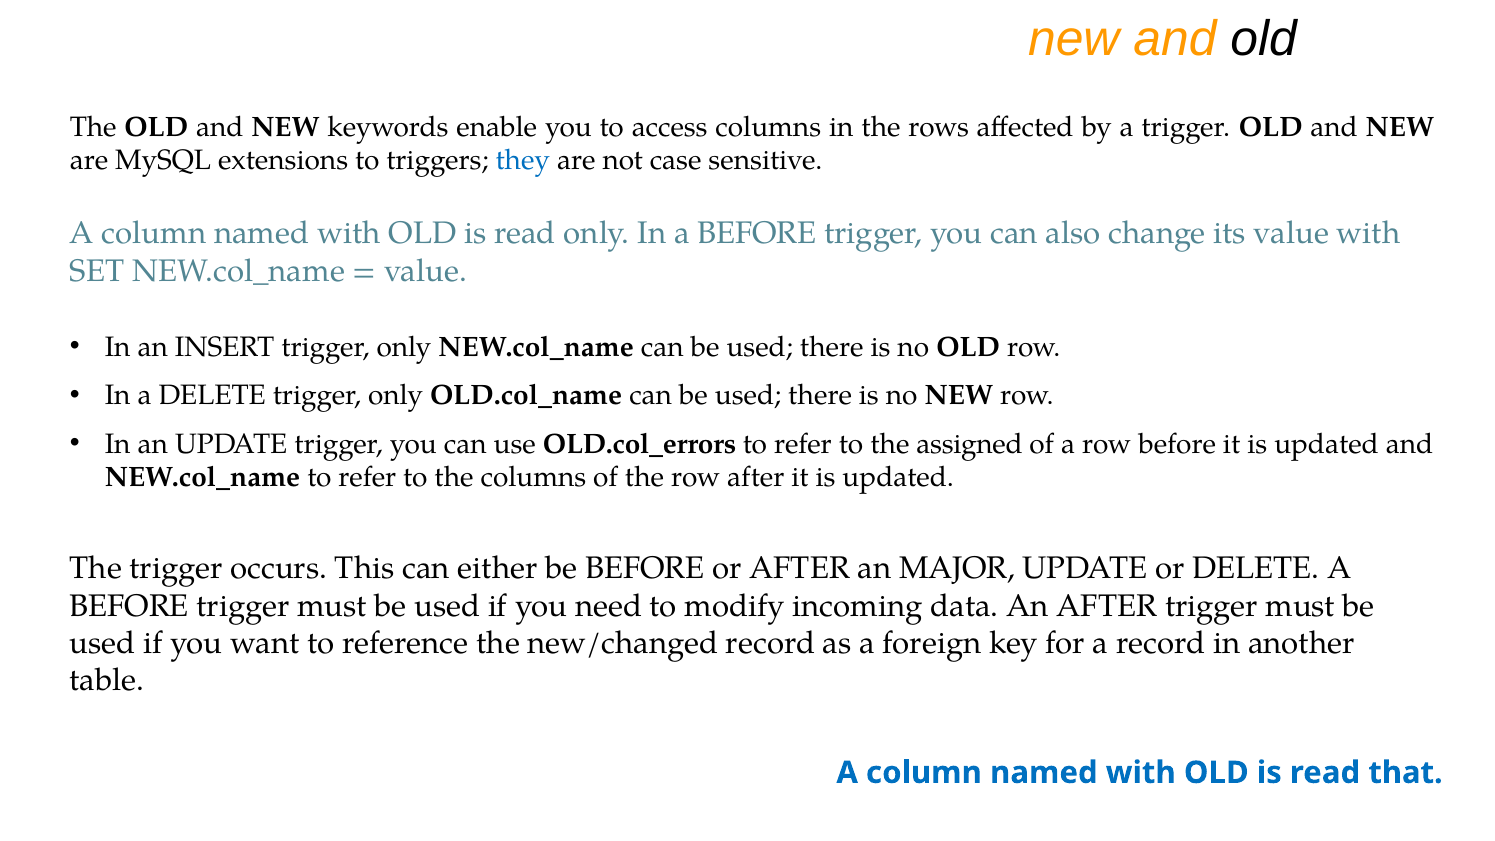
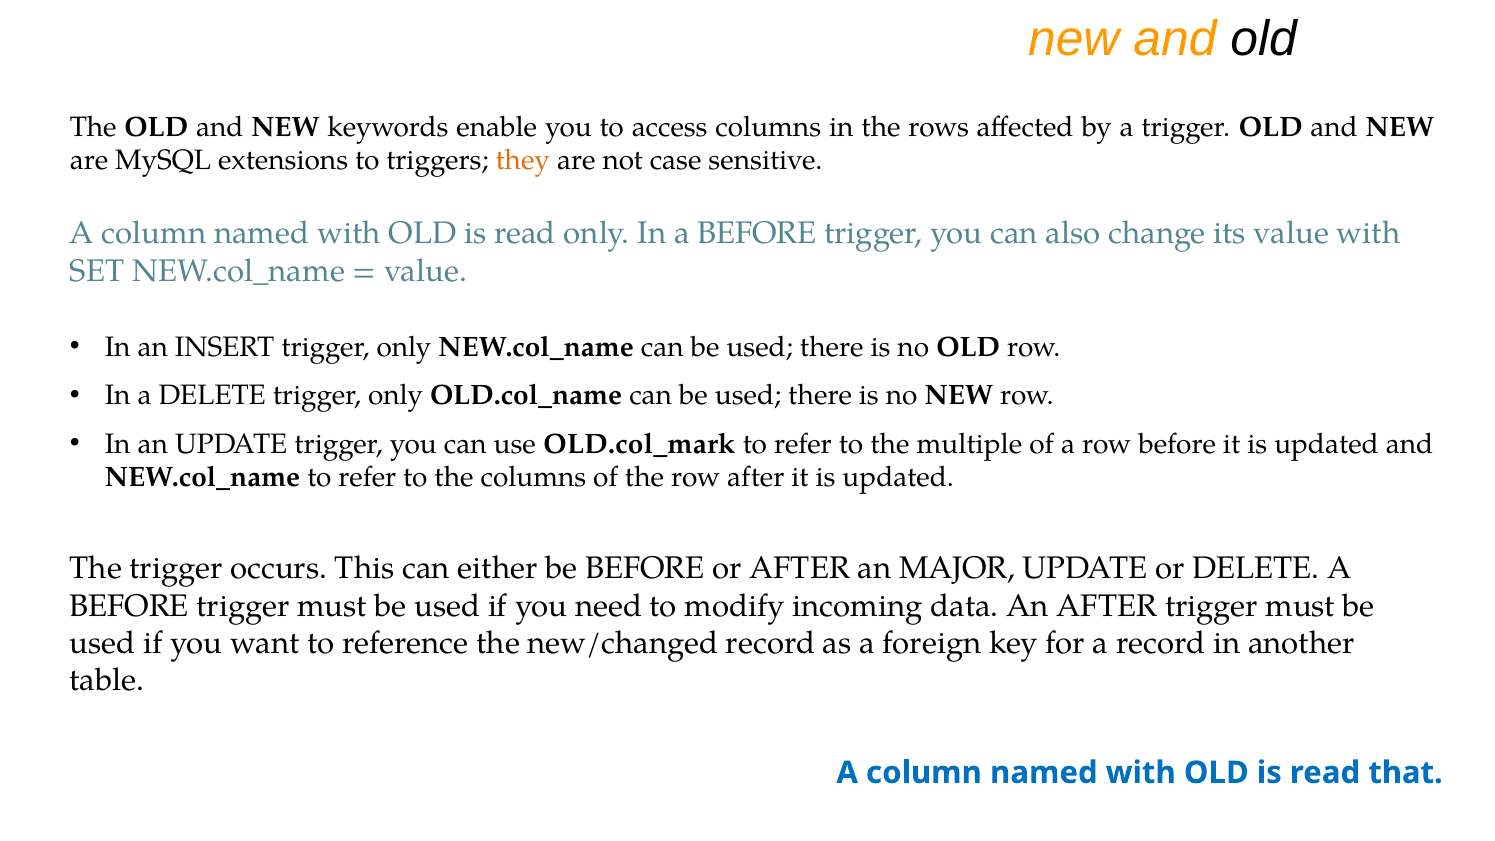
they colour: blue -> orange
OLD.col_errors: OLD.col_errors -> OLD.col_mark
assigned: assigned -> multiple
